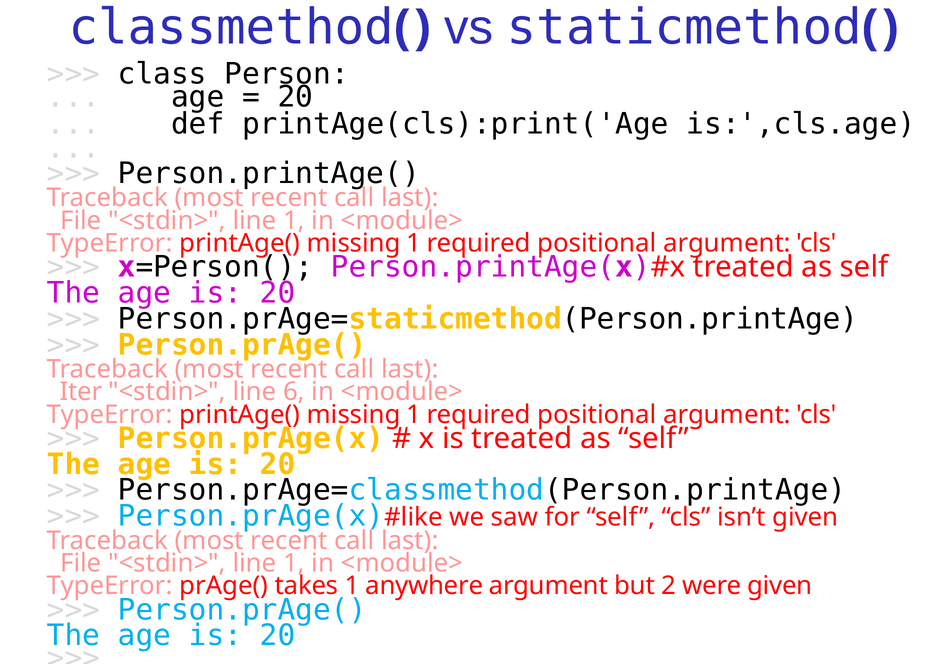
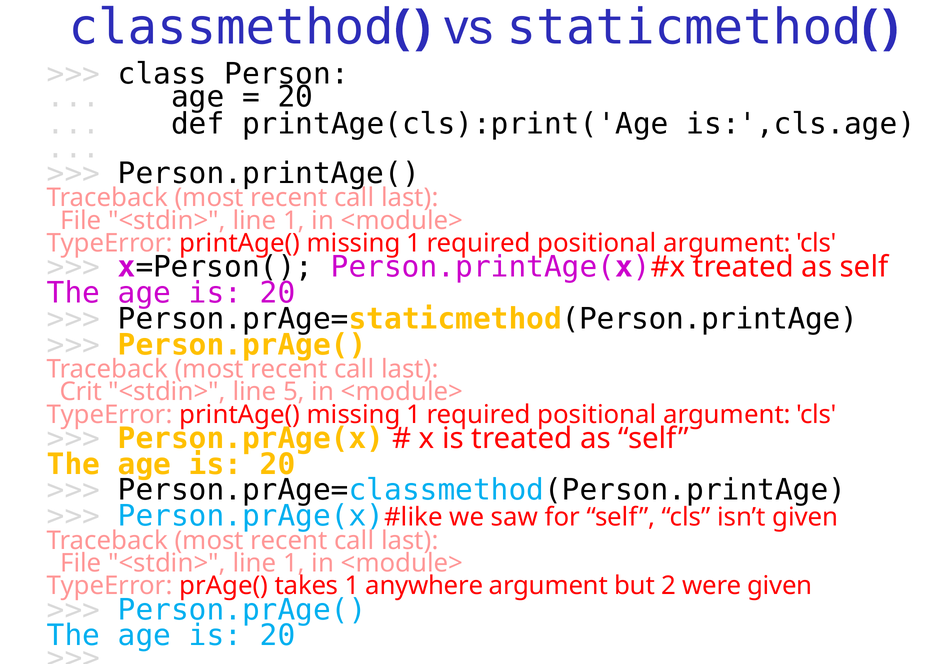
Iter: Iter -> Crit
6: 6 -> 5
